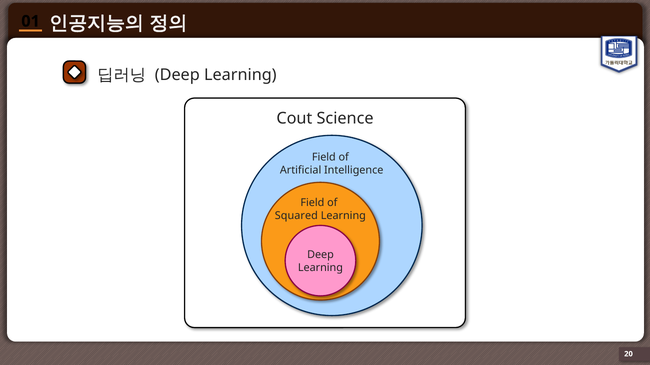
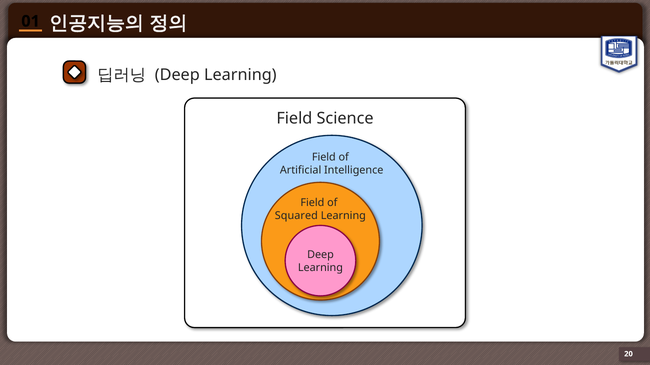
Cout at (294, 119): Cout -> Field
